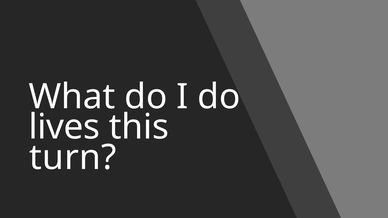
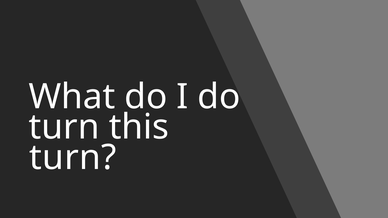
lives at (64, 127): lives -> turn
